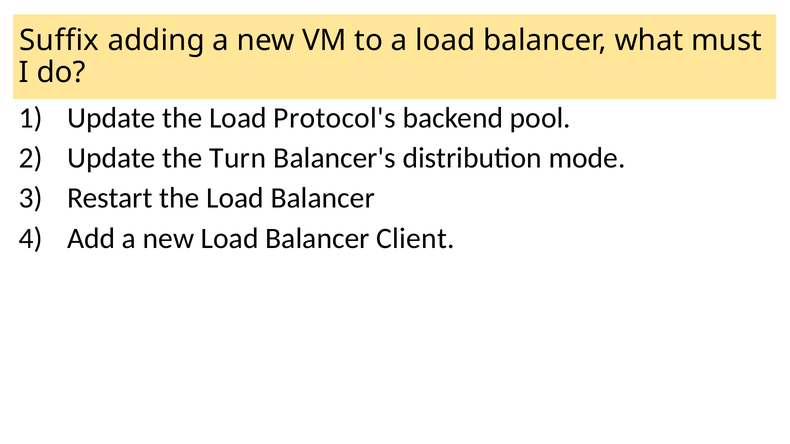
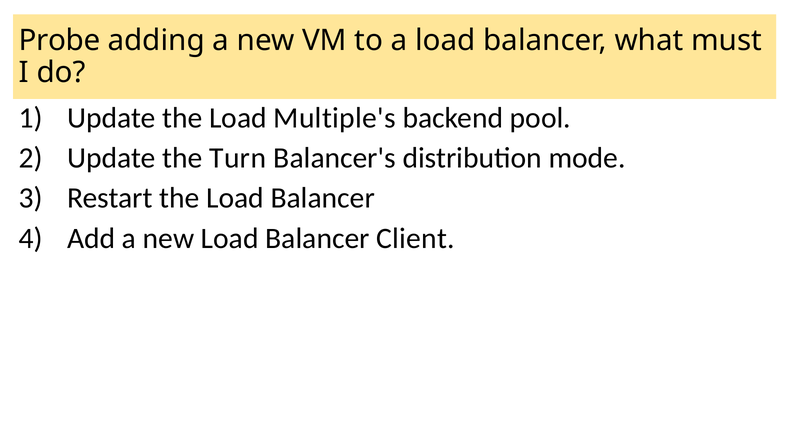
Suffix: Suffix -> Probe
Protocol's: Protocol's -> Multiple's
